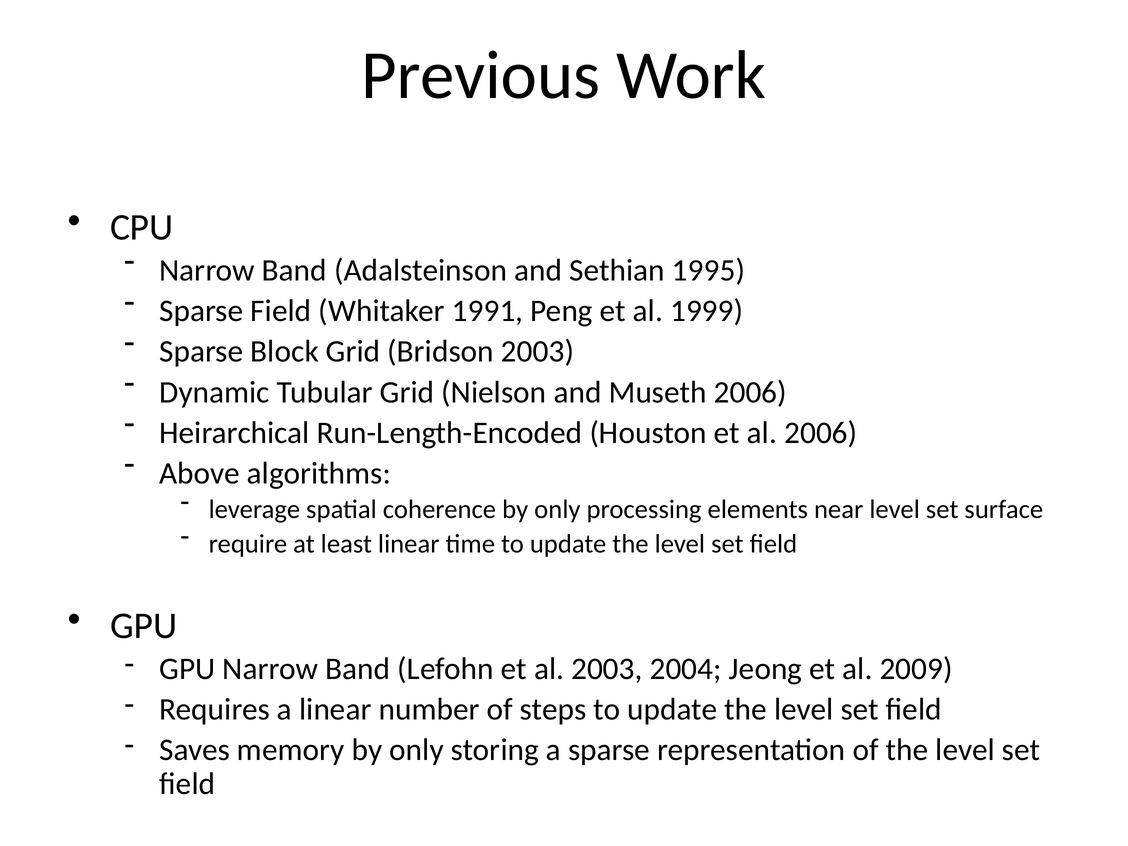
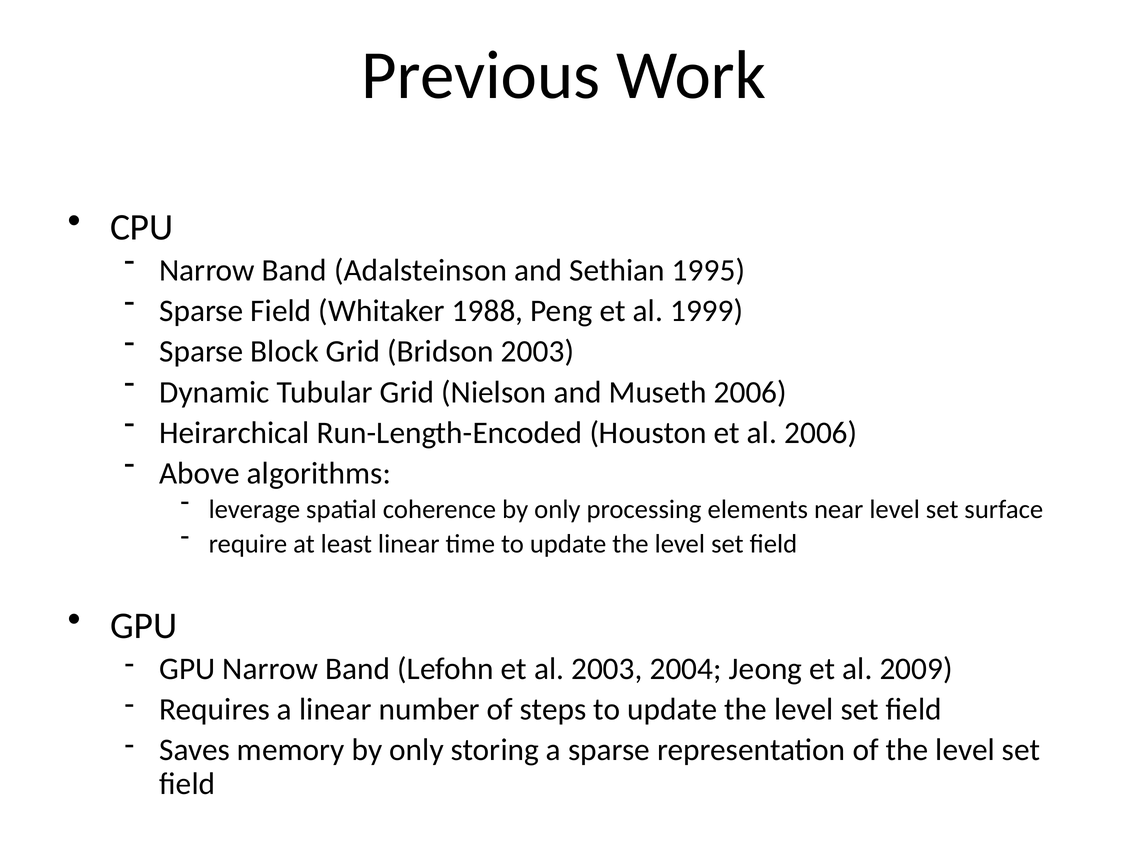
1991: 1991 -> 1988
